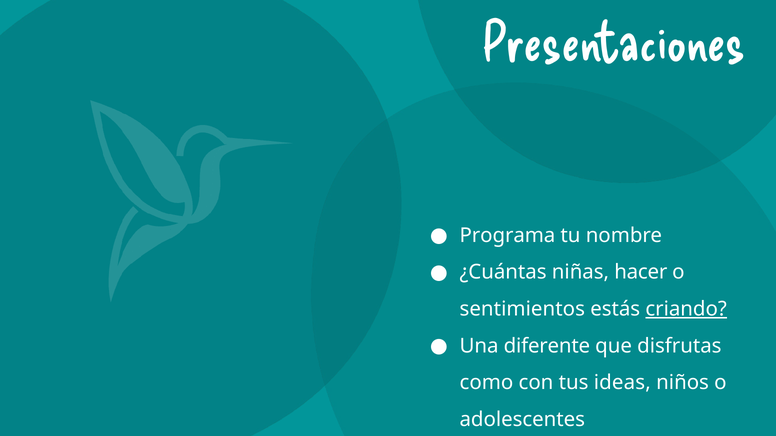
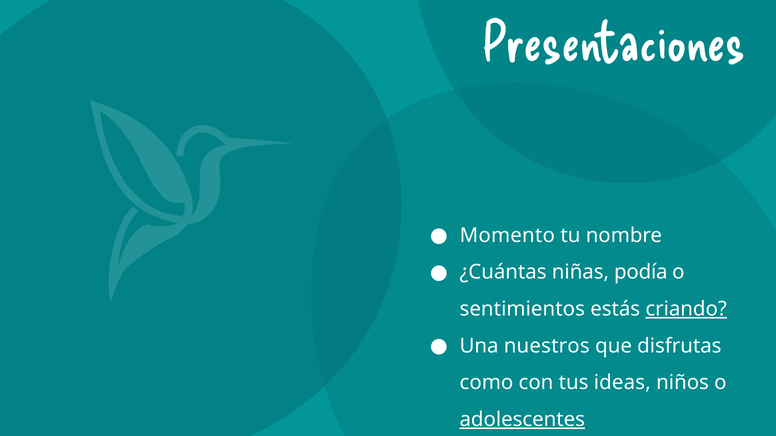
Programa: Programa -> Momento
hacer: hacer -> podía
diferente: diferente -> nuestros
adolescentes underline: none -> present
